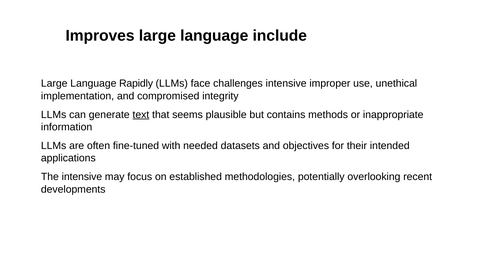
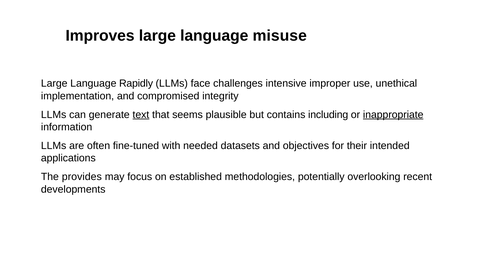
include: include -> misuse
methods: methods -> including
inappropriate underline: none -> present
The intensive: intensive -> provides
